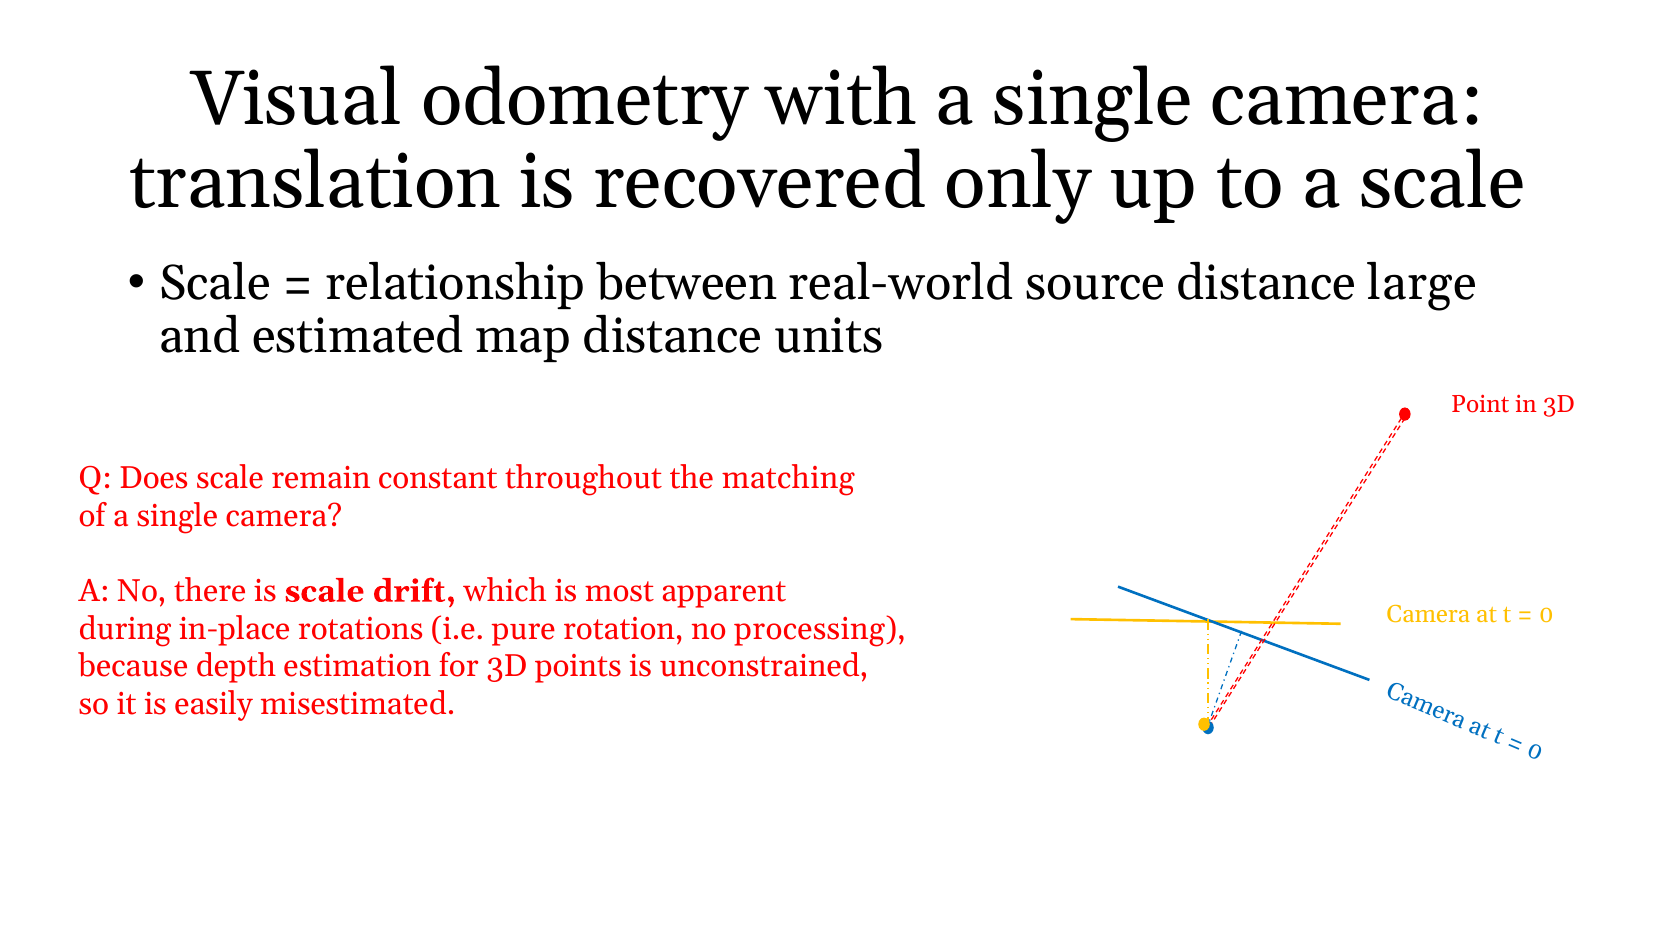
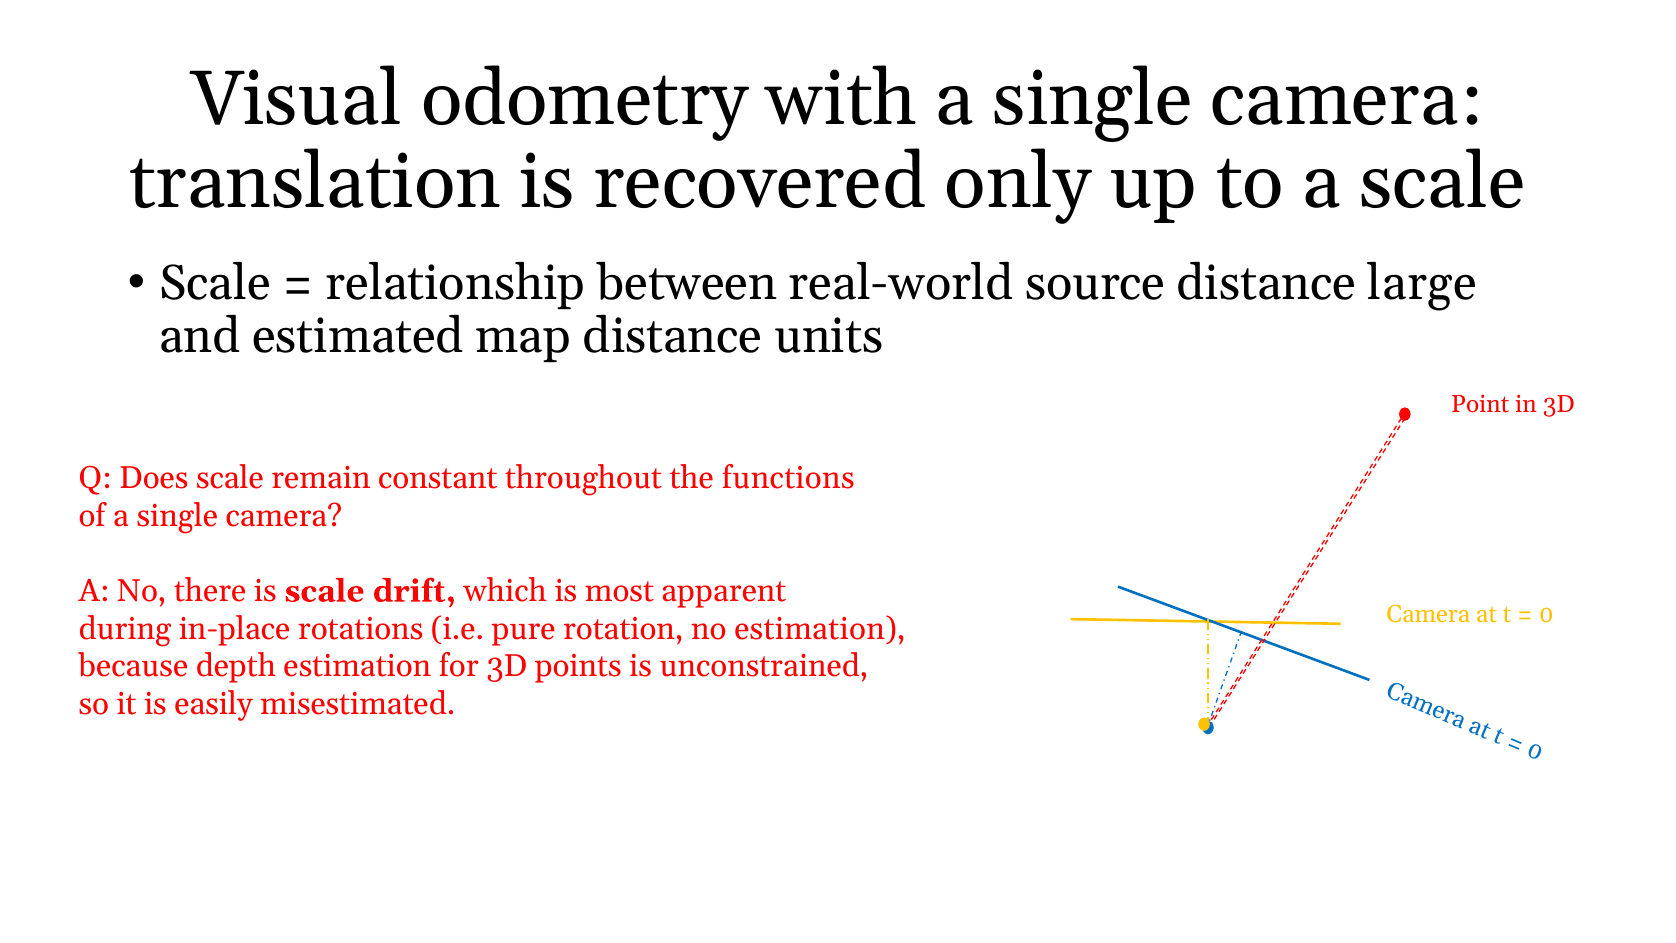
matching: matching -> functions
no processing: processing -> estimation
